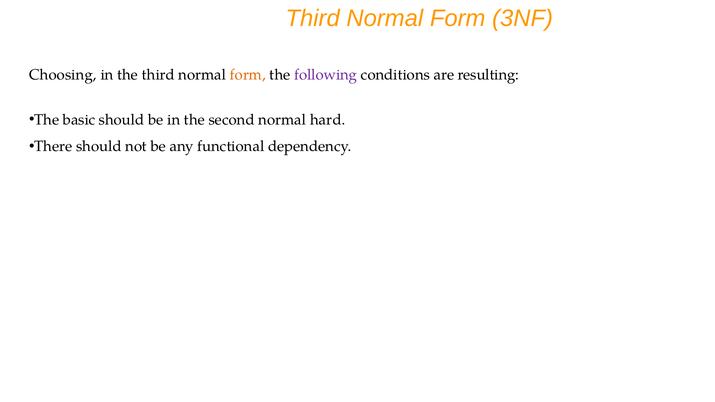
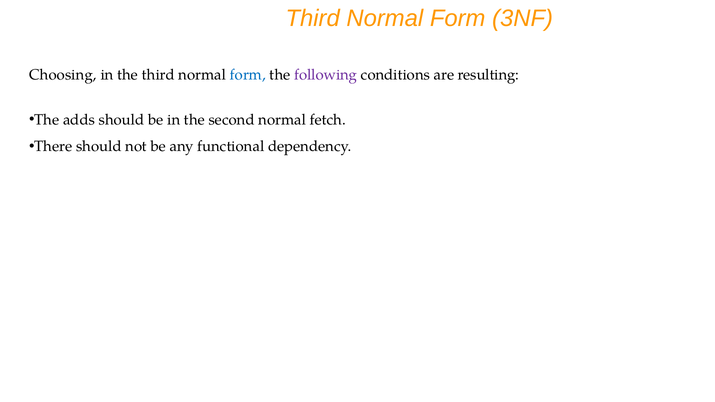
form at (248, 75) colour: orange -> blue
basic: basic -> adds
hard: hard -> fetch
